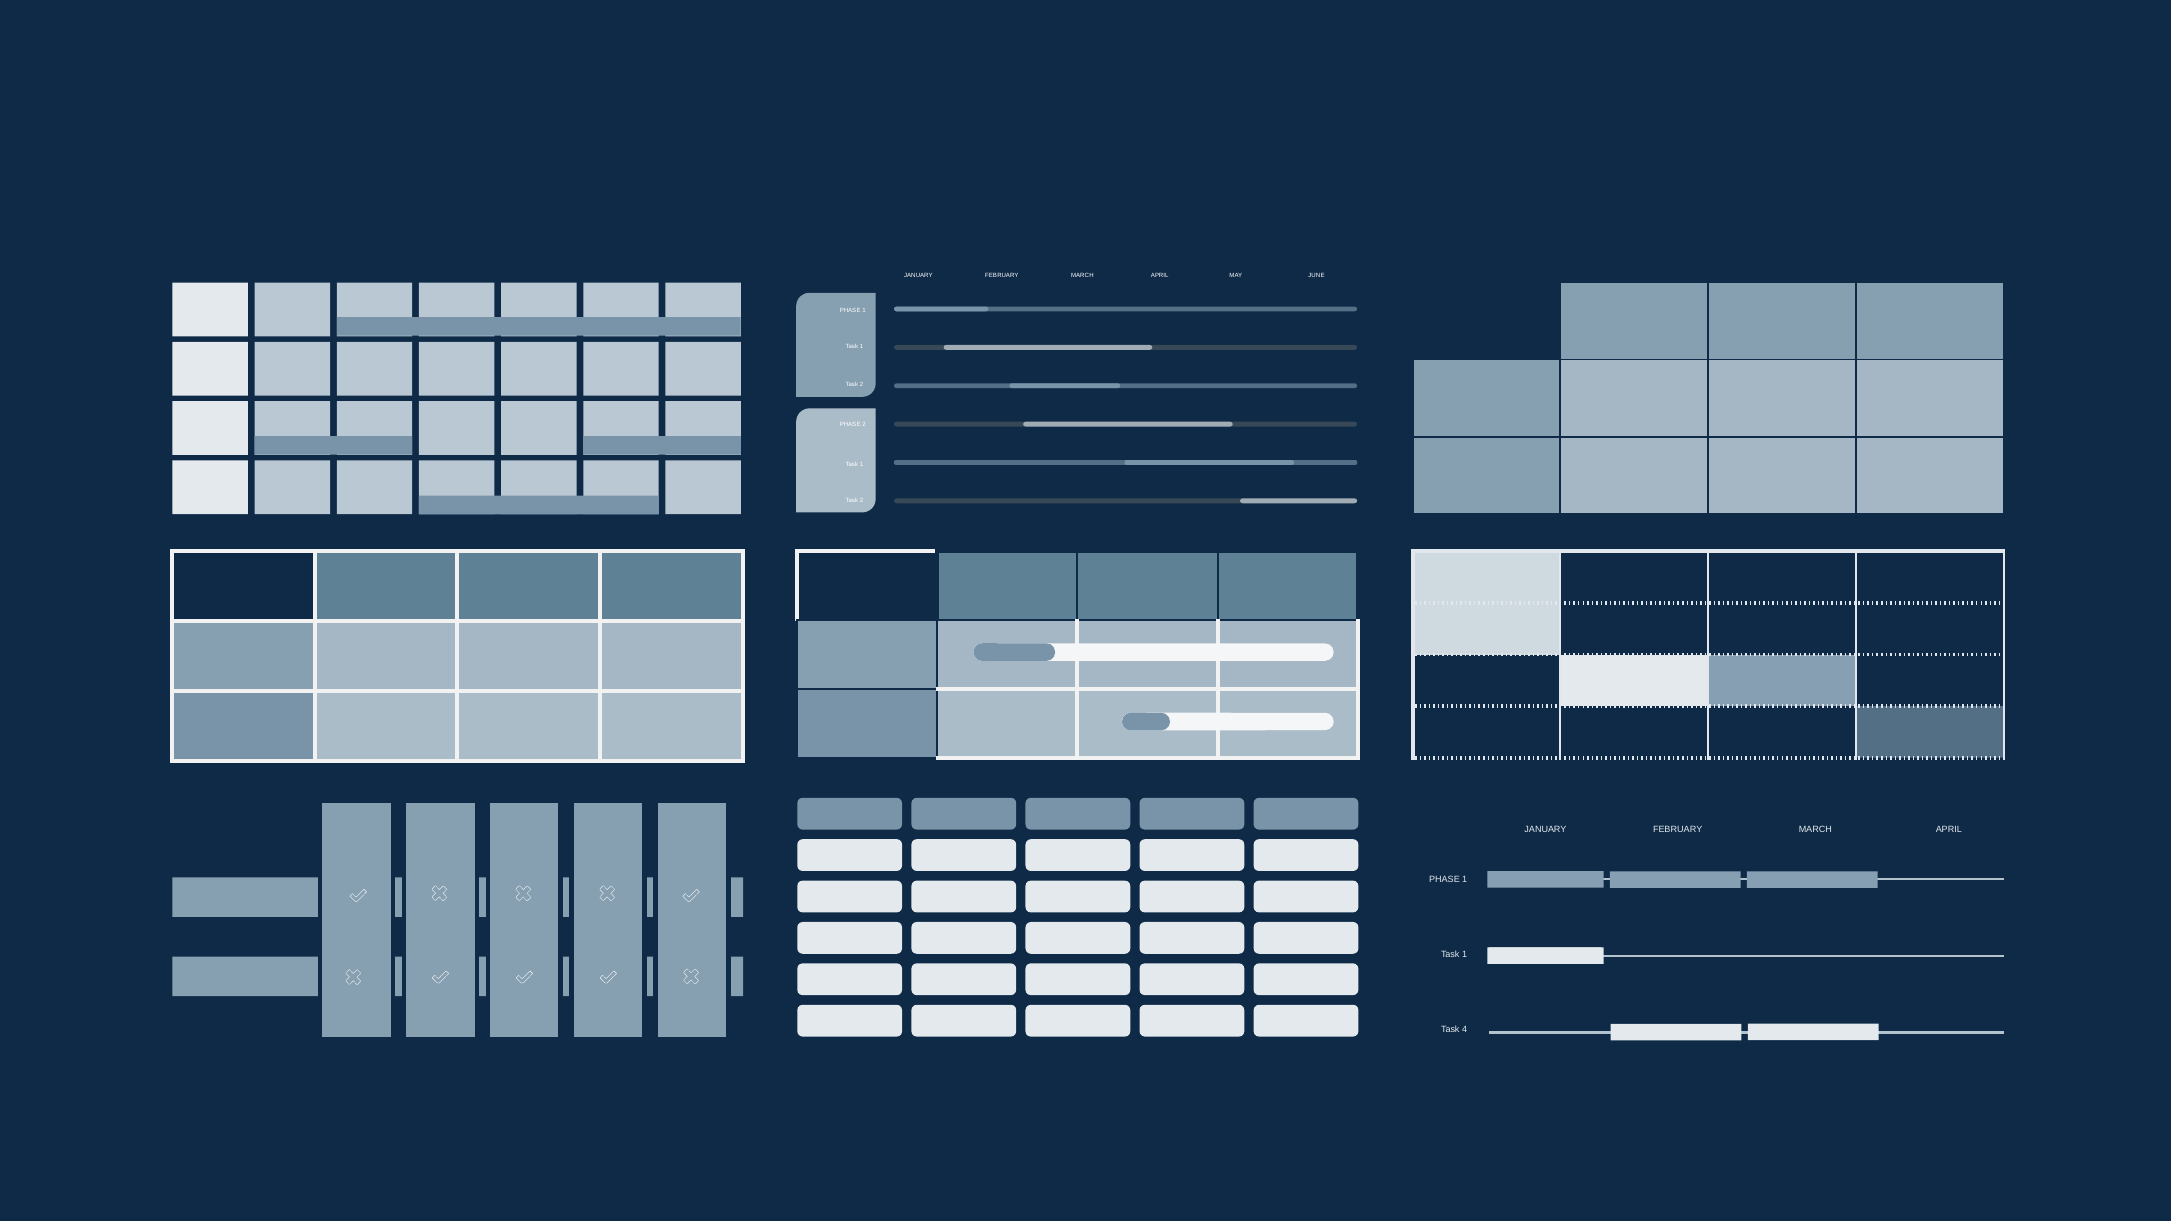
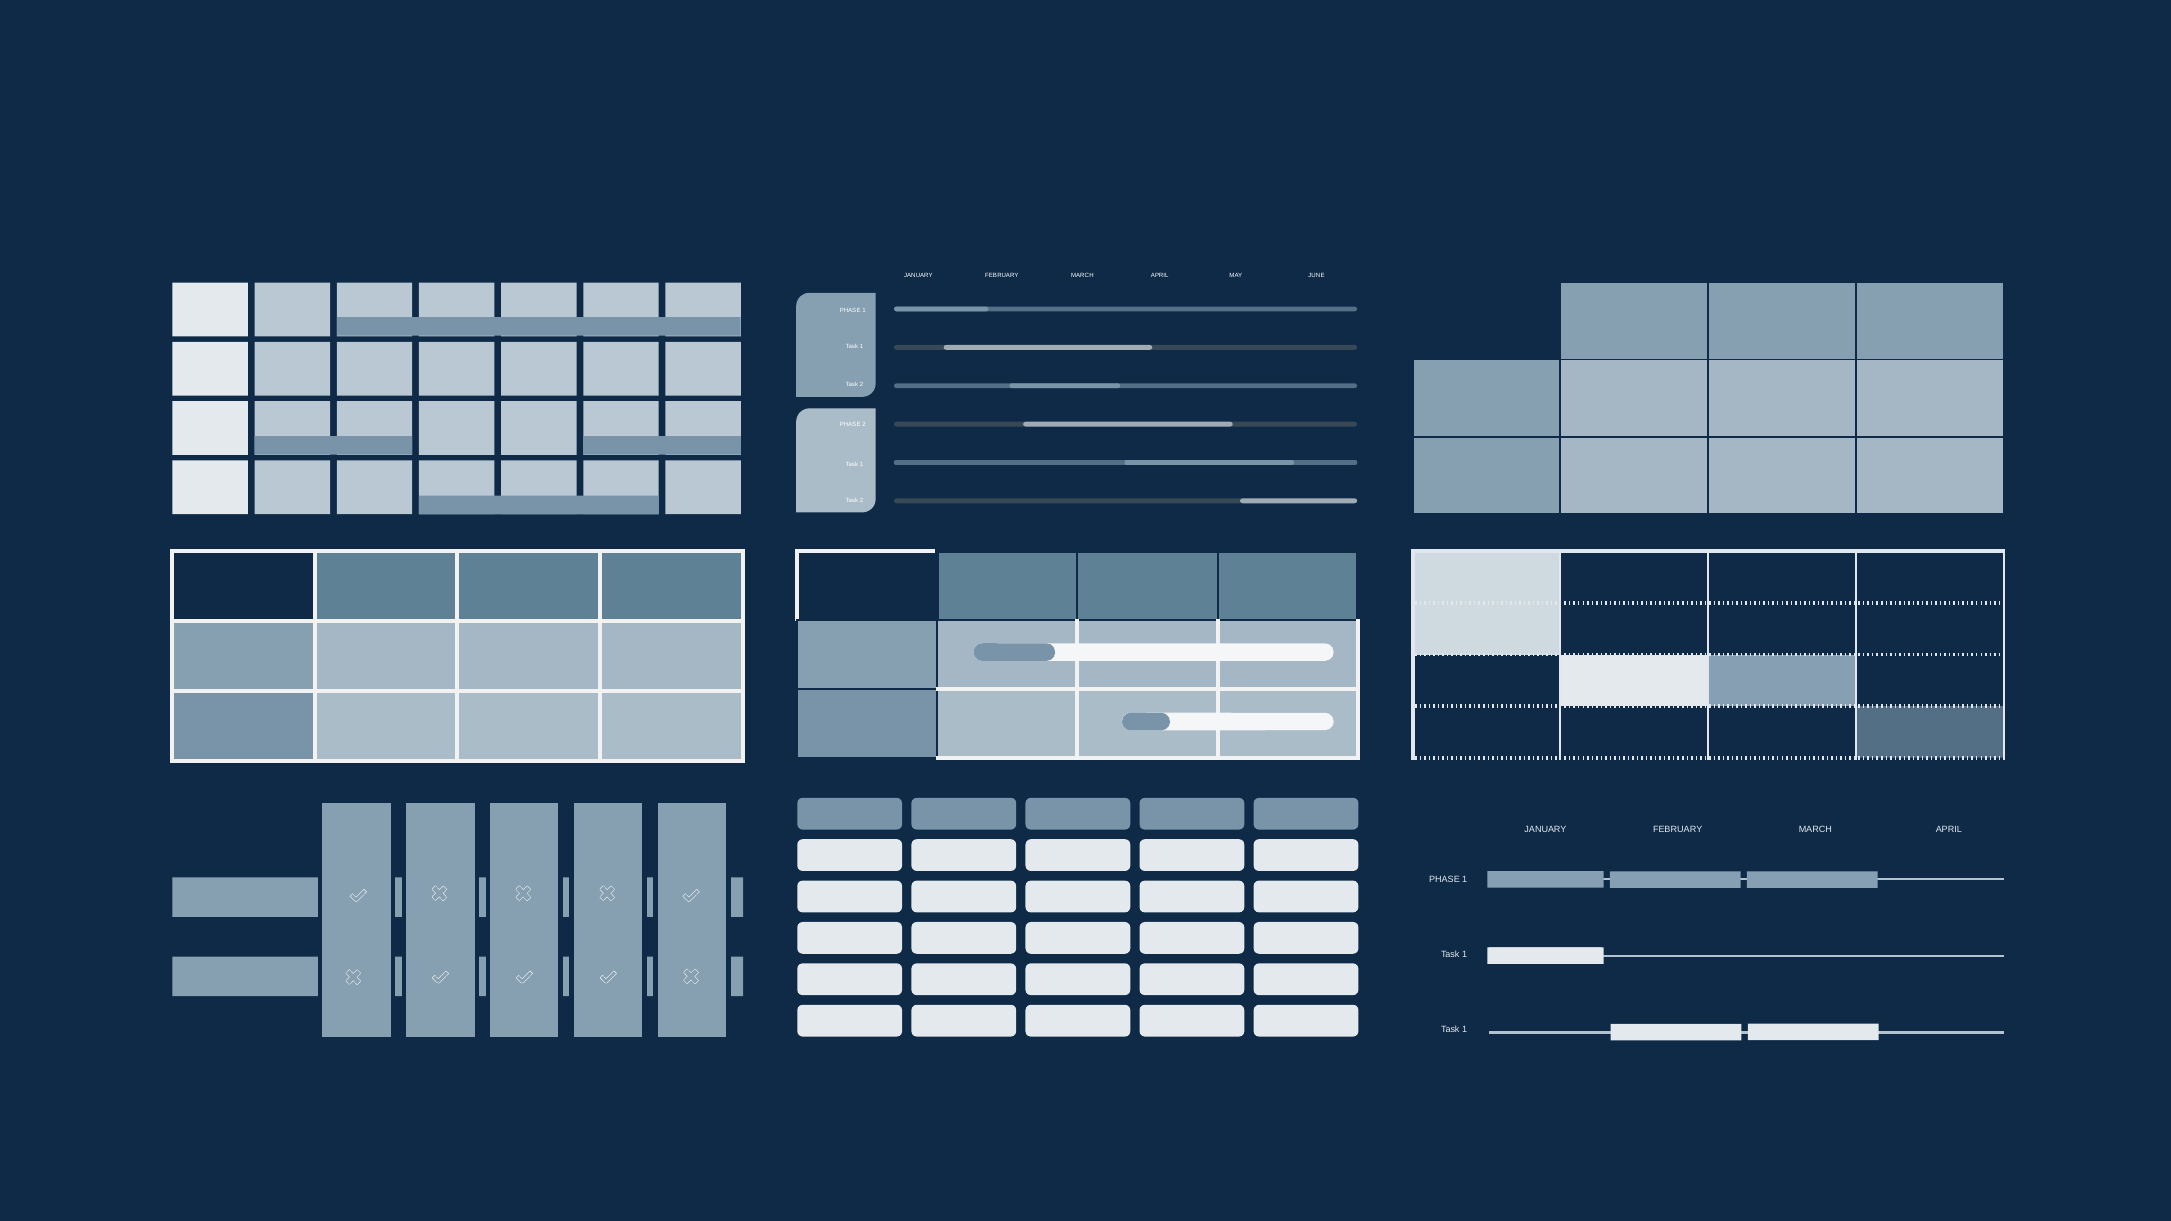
4 at (1465, 1030): 4 -> 1
